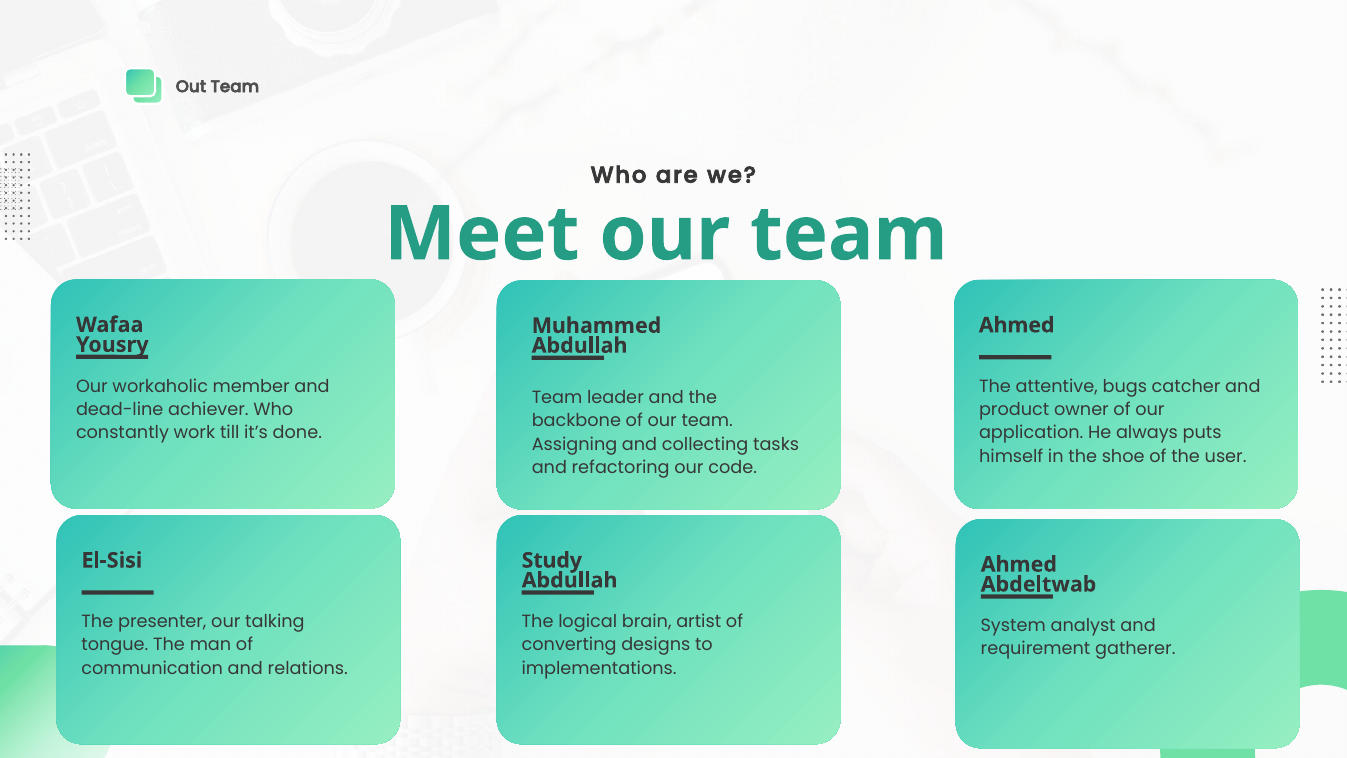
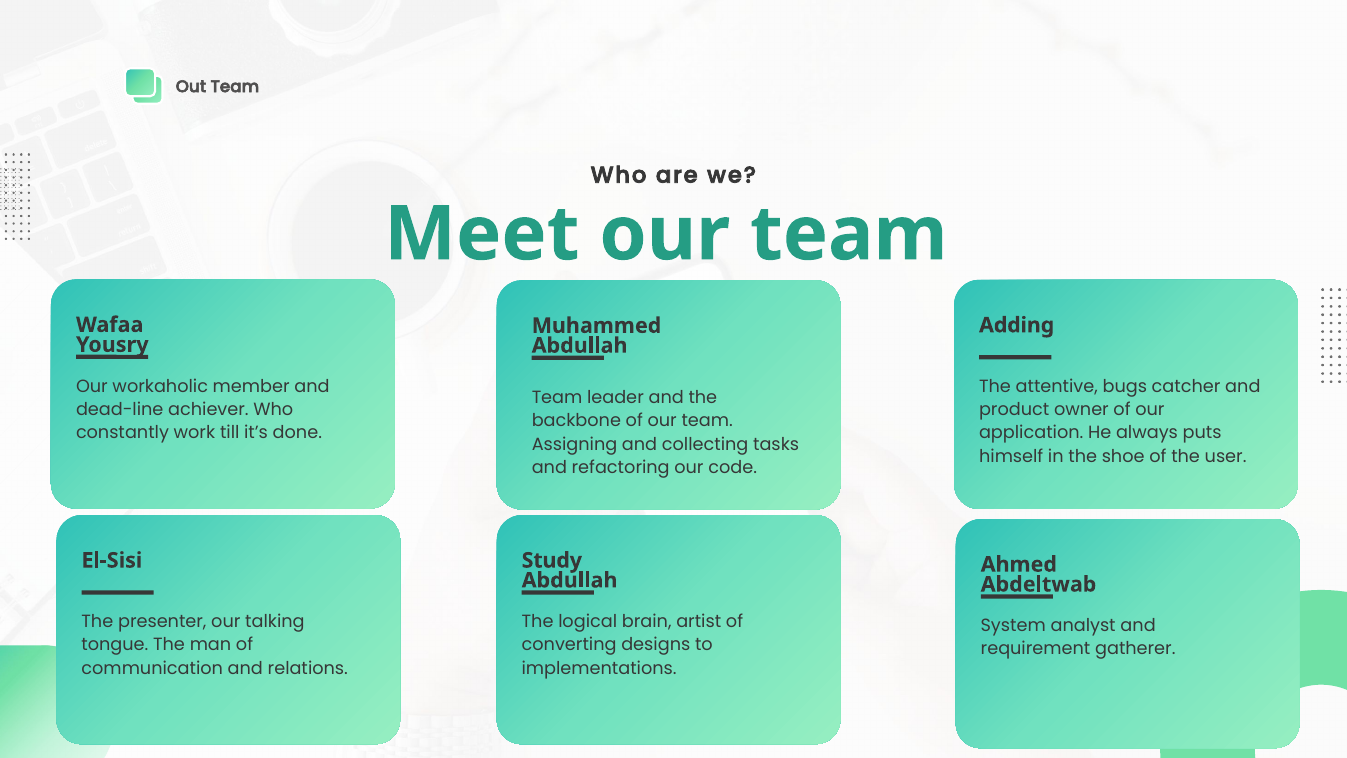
Ahmed at (1017, 325): Ahmed -> Adding
